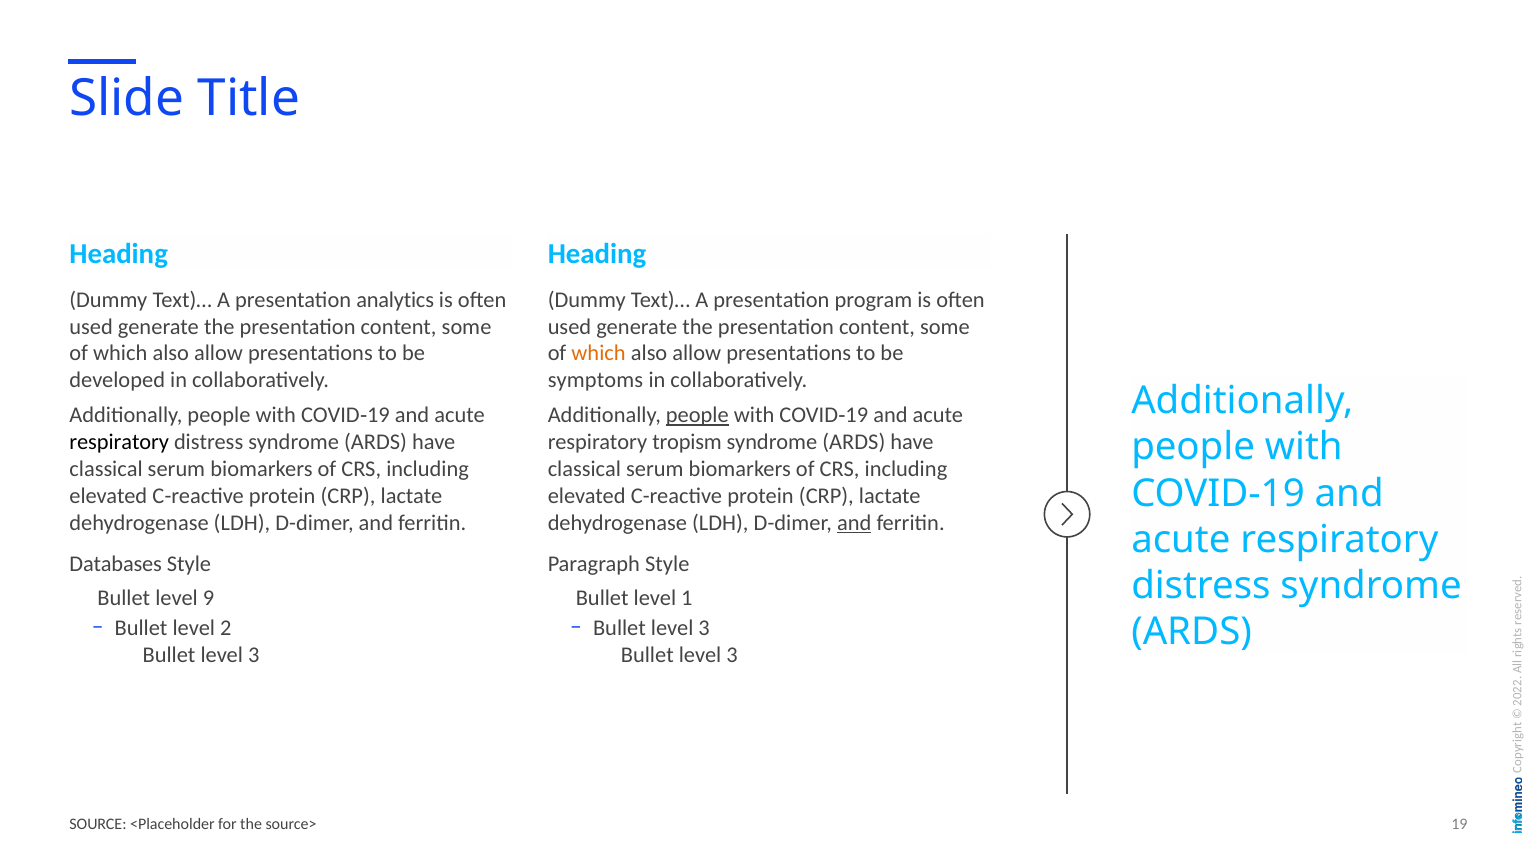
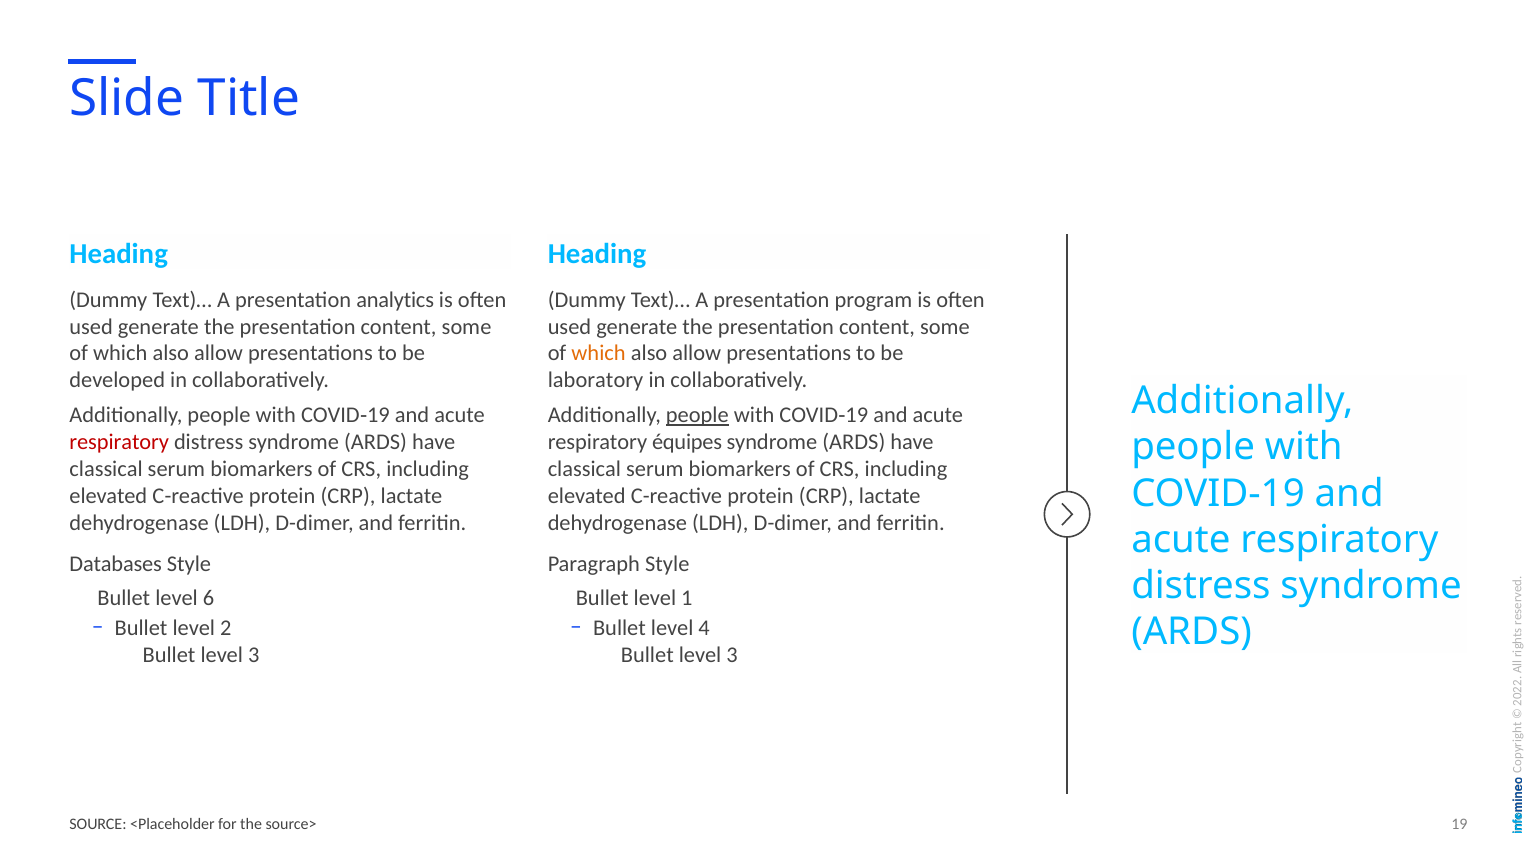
symptoms: symptoms -> laboratory
respiratory at (119, 442) colour: black -> red
tropism: tropism -> équipes
and at (854, 523) underline: present -> none
9: 9 -> 6
Bullet level 3: 3 -> 4
